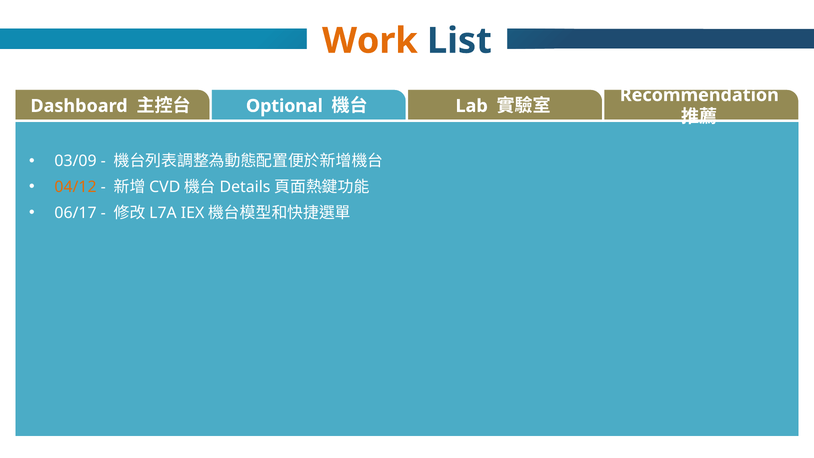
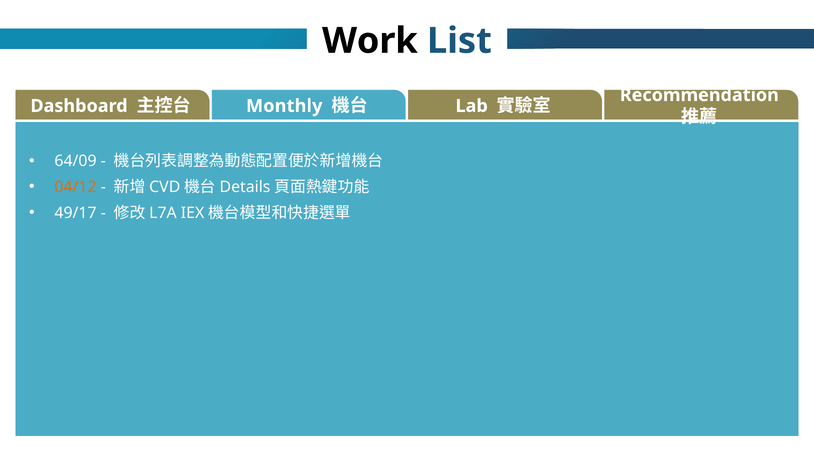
Work colour: orange -> black
Optional: Optional -> Monthly
03/09: 03/09 -> 64/09
06/17: 06/17 -> 49/17
